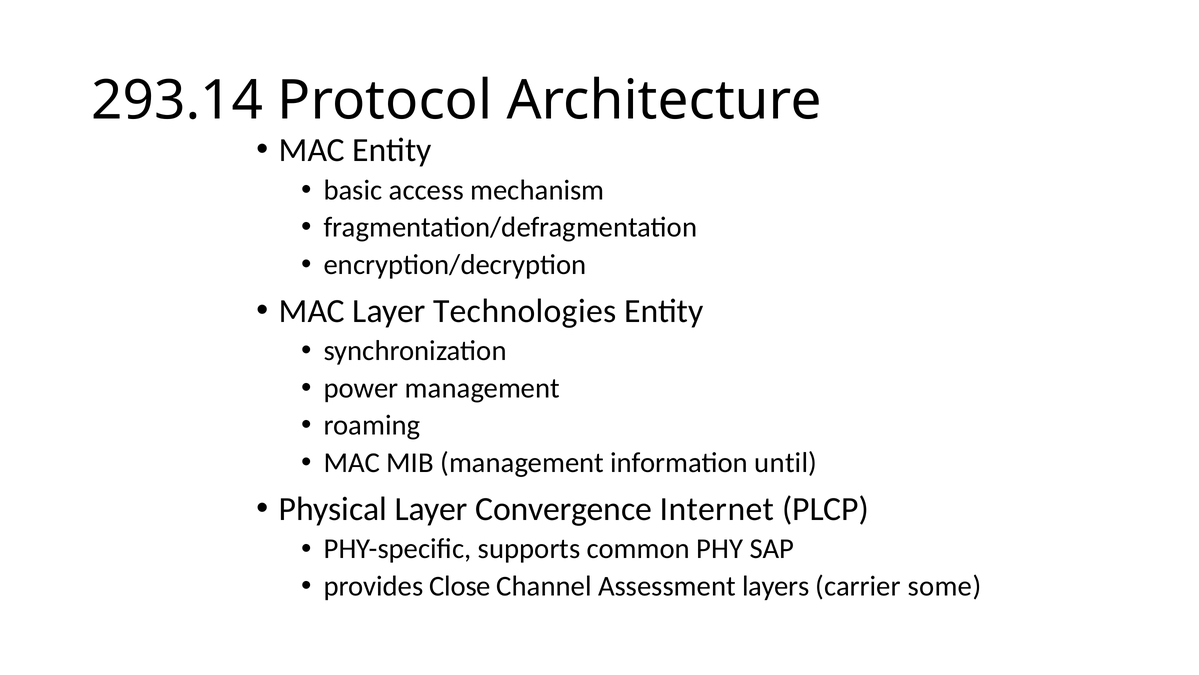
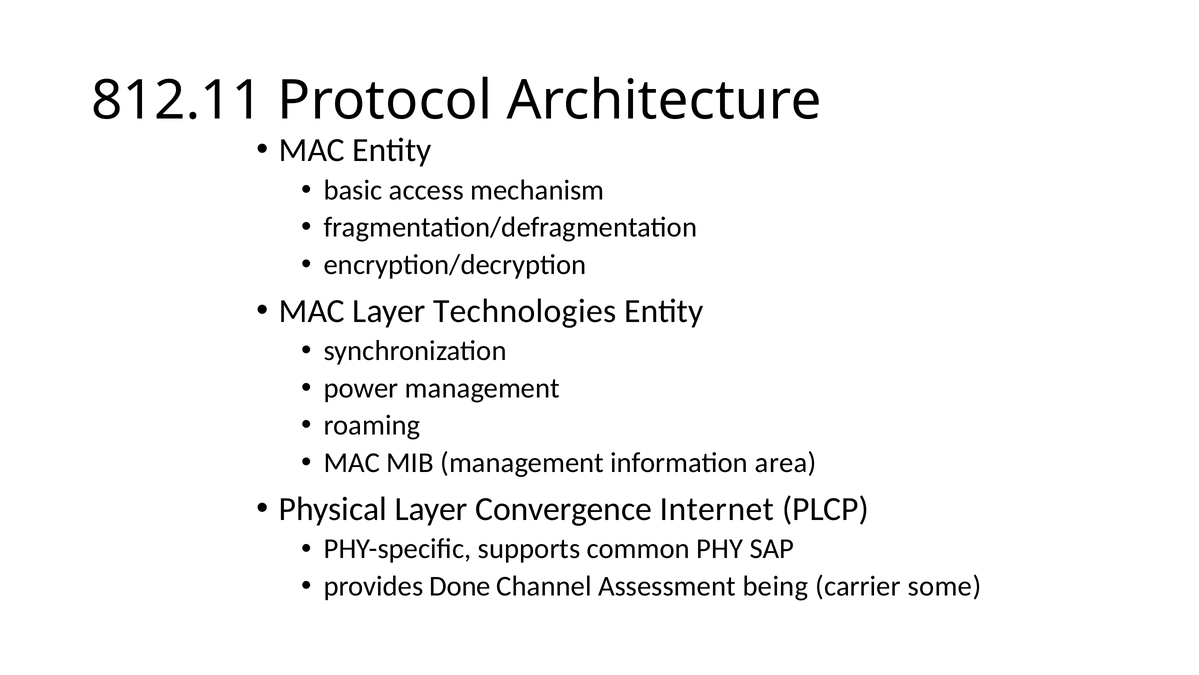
293.14: 293.14 -> 812.11
until: until -> area
Close: Close -> Done
layers: layers -> being
